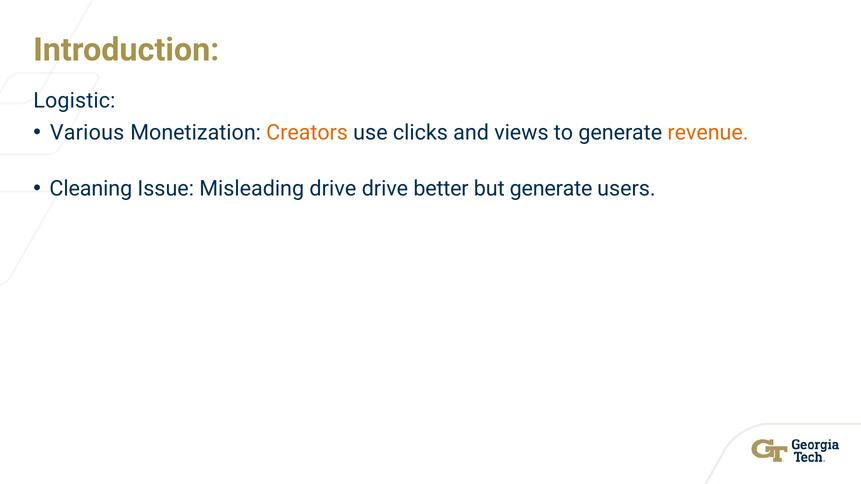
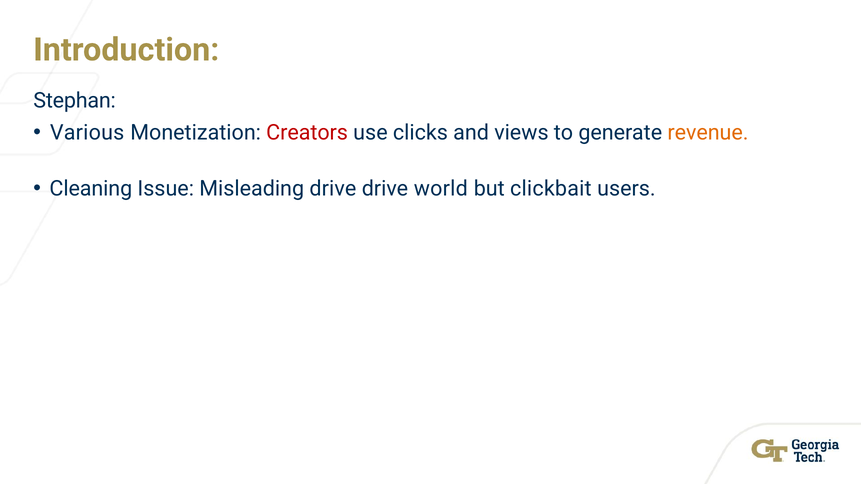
Logistic: Logistic -> Stephan
Creators colour: orange -> red
better: better -> world
but generate: generate -> clickbait
